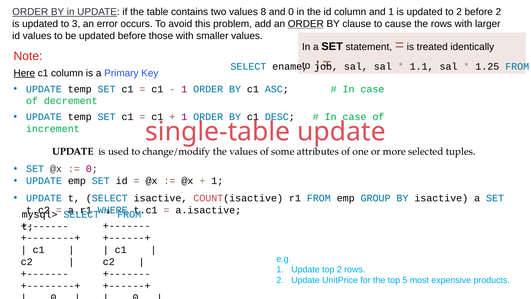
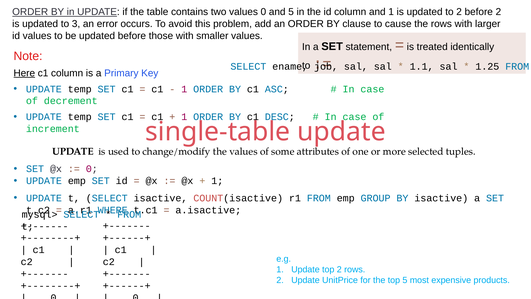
values 8: 8 -> 0
and 0: 0 -> 5
ORDER at (306, 24) underline: present -> none
